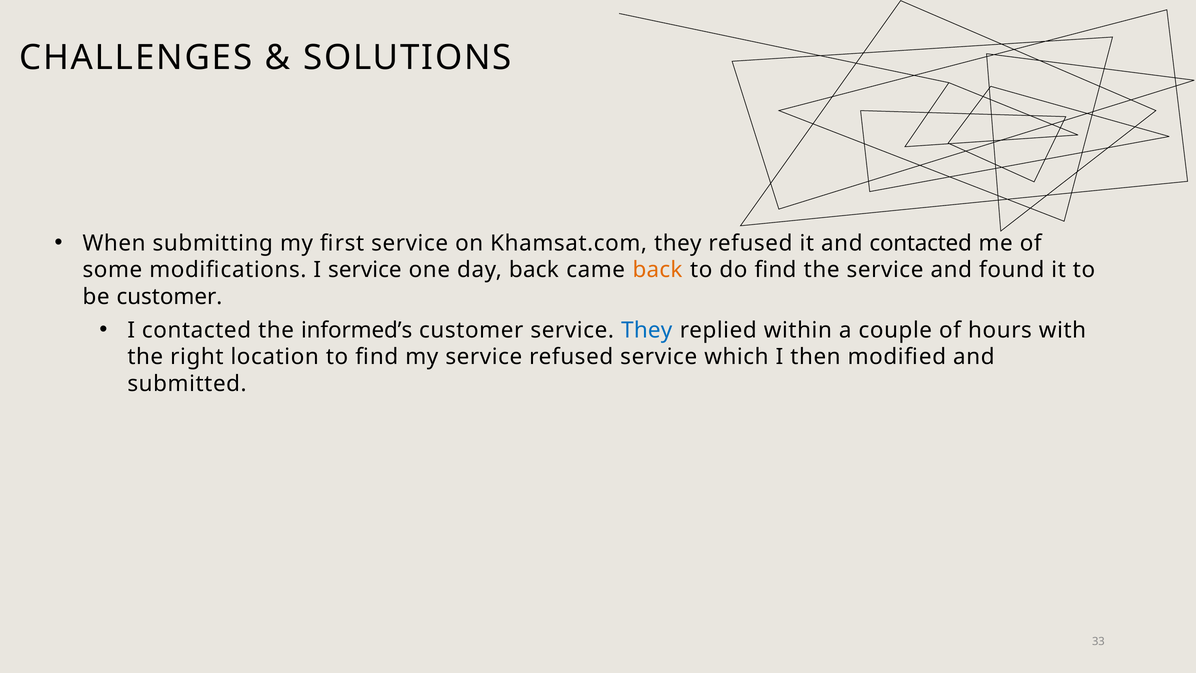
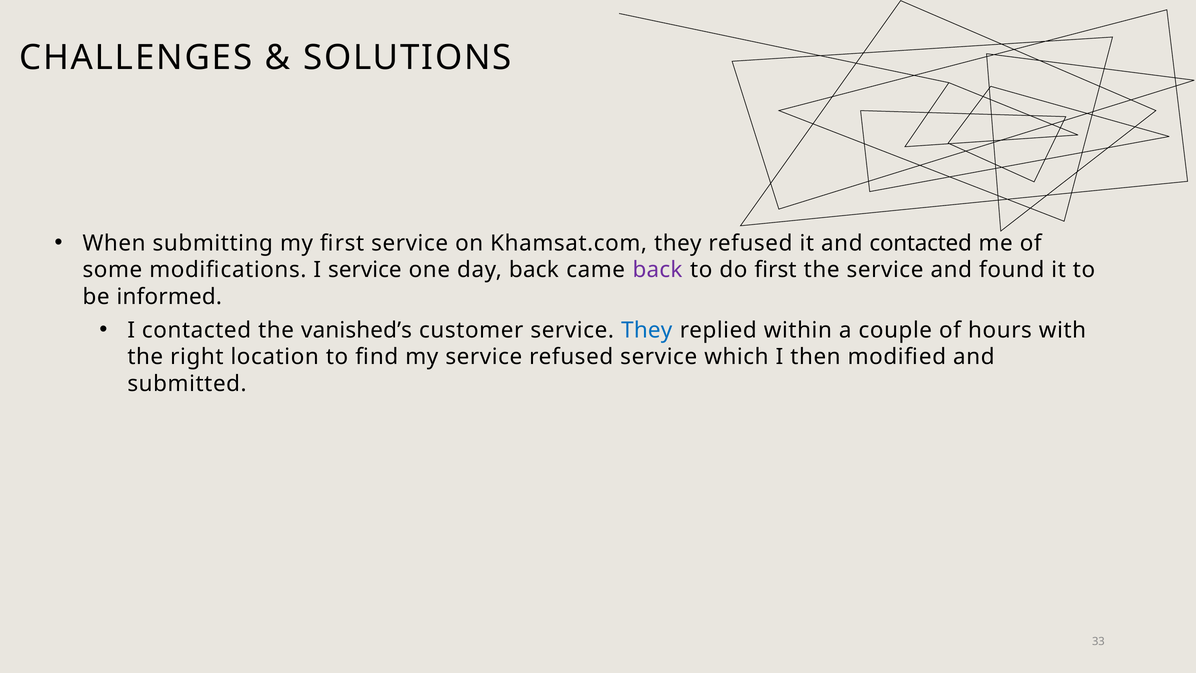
back at (657, 270) colour: orange -> purple
do find: find -> first
be customer: customer -> informed
informed’s: informed’s -> vanished’s
